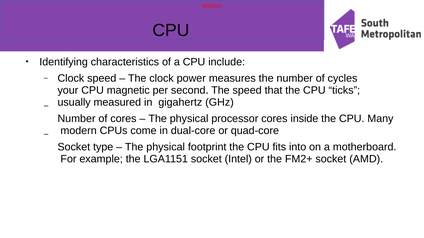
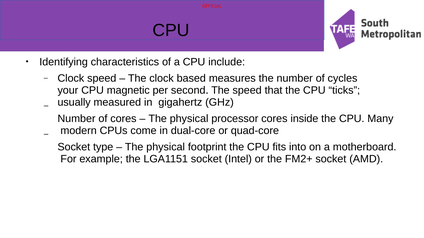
power: power -> based
